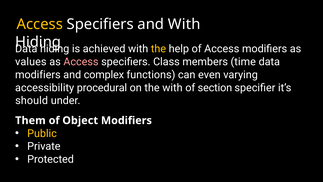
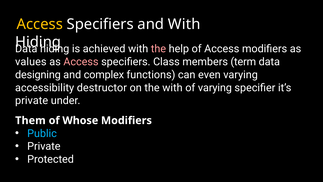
the at (158, 49) colour: yellow -> pink
time: time -> term
modifiers at (38, 75): modifiers -> designing
procedural: procedural -> destructor
of section: section -> varying
should at (32, 101): should -> private
Object: Object -> Whose
Public colour: yellow -> light blue
